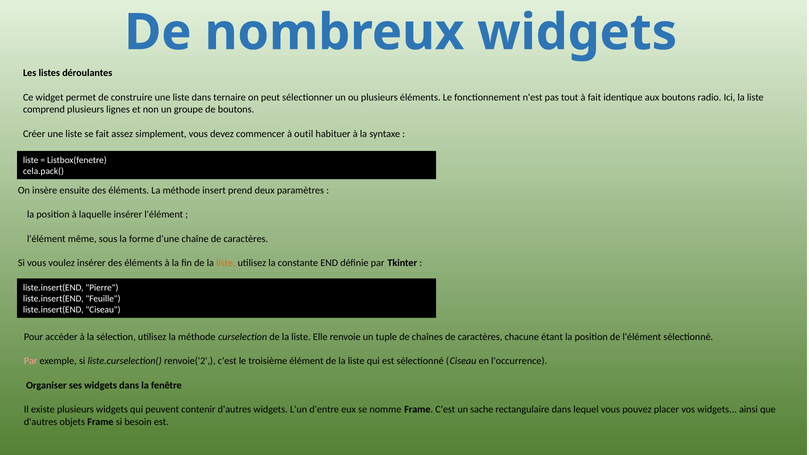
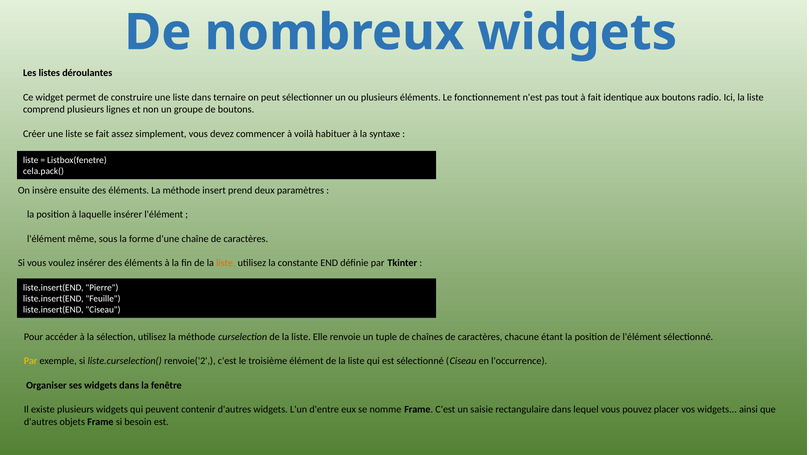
outil: outil -> voilà
Par at (31, 361) colour: pink -> yellow
sache: sache -> saisie
